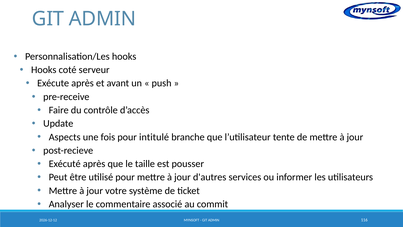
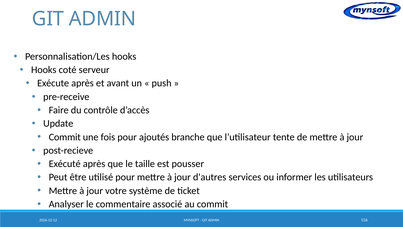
Aspects at (65, 137): Aspects -> Commit
intitulé: intitulé -> ajoutés
